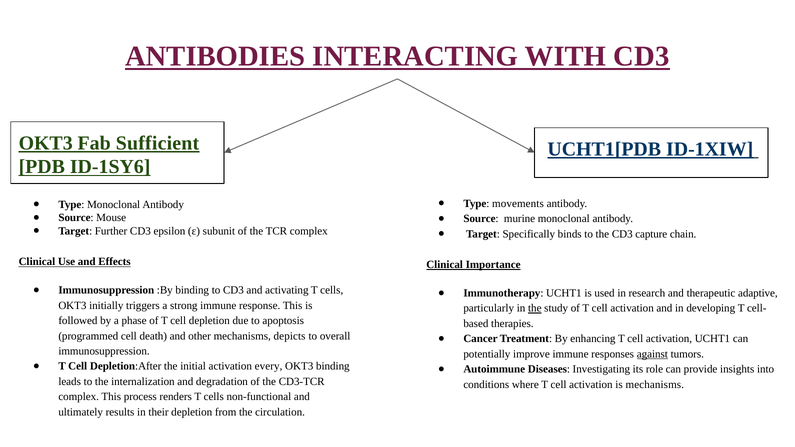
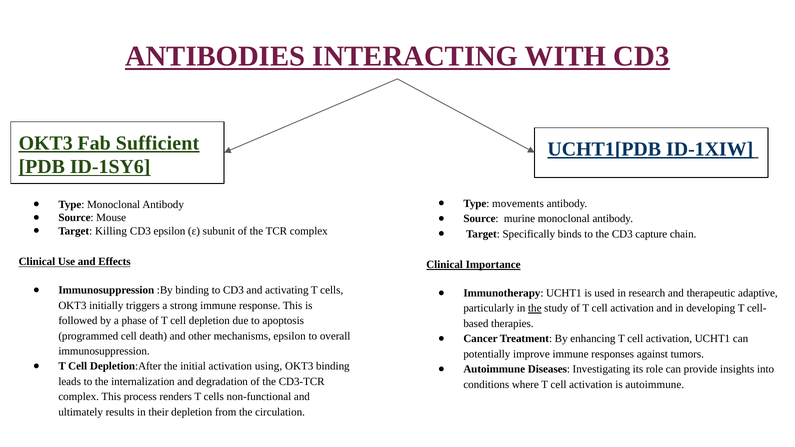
Further: Further -> Killing
mechanisms depicts: depicts -> epsilon
against underline: present -> none
every: every -> using
is mechanisms: mechanisms -> autoimmune
